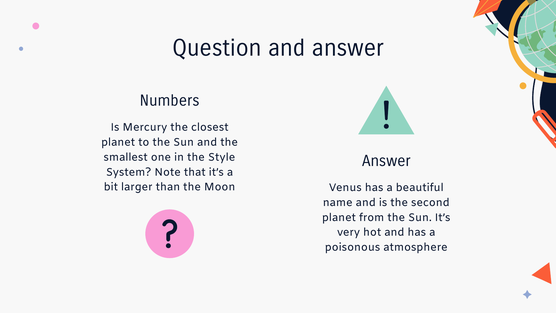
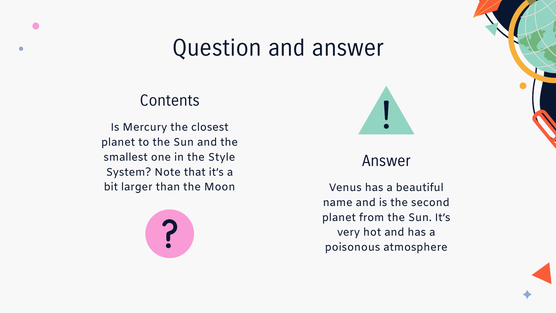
Numbers: Numbers -> Contents
